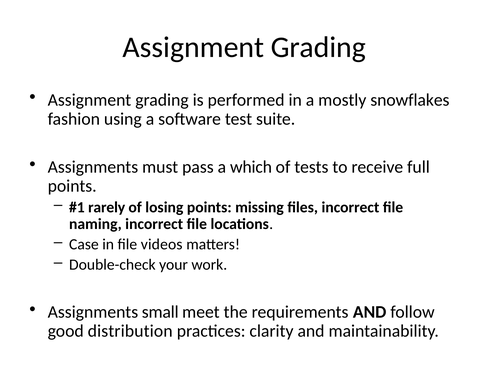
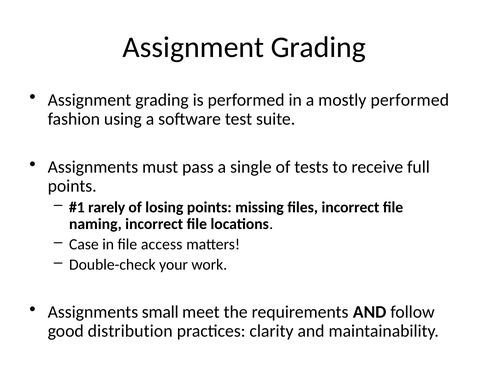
mostly snowflakes: snowflakes -> performed
which: which -> single
videos: videos -> access
